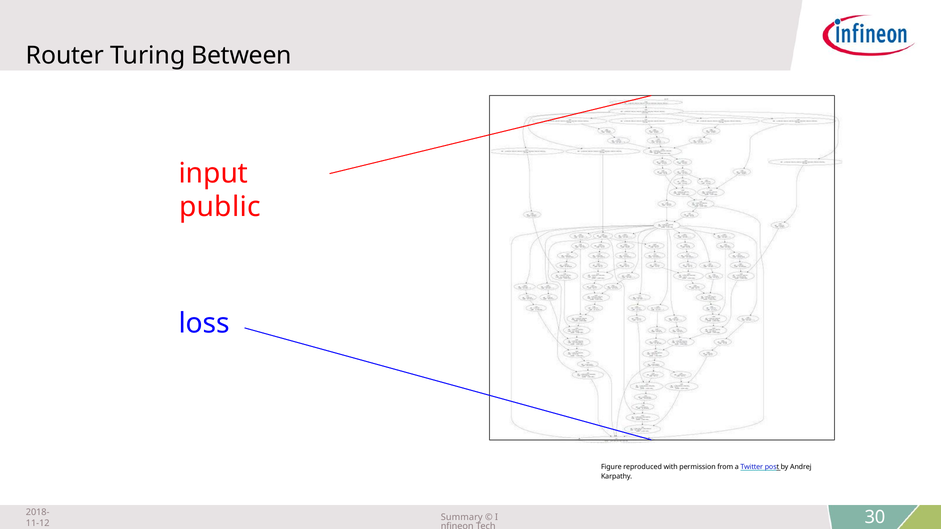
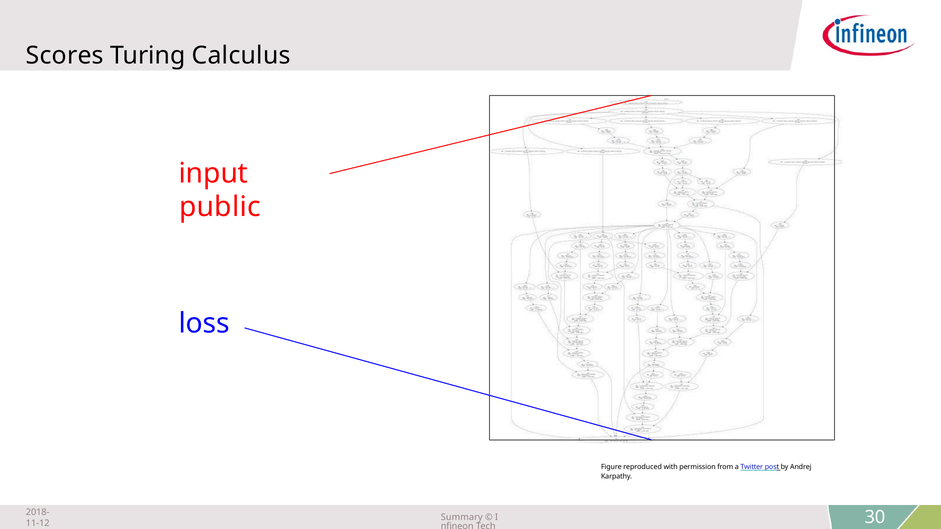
Router: Router -> Scores
Between: Between -> Calculus
